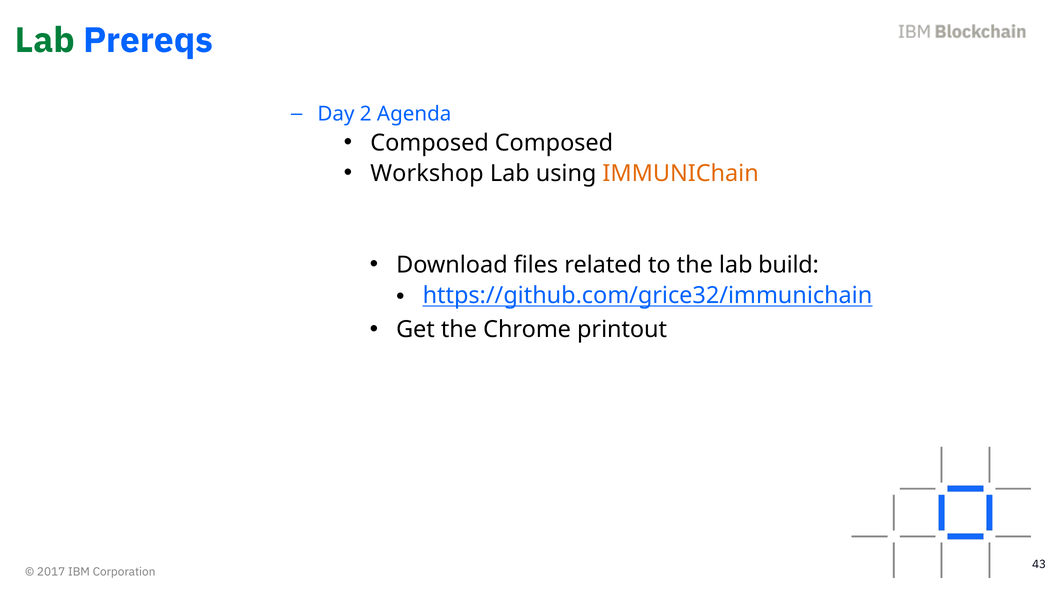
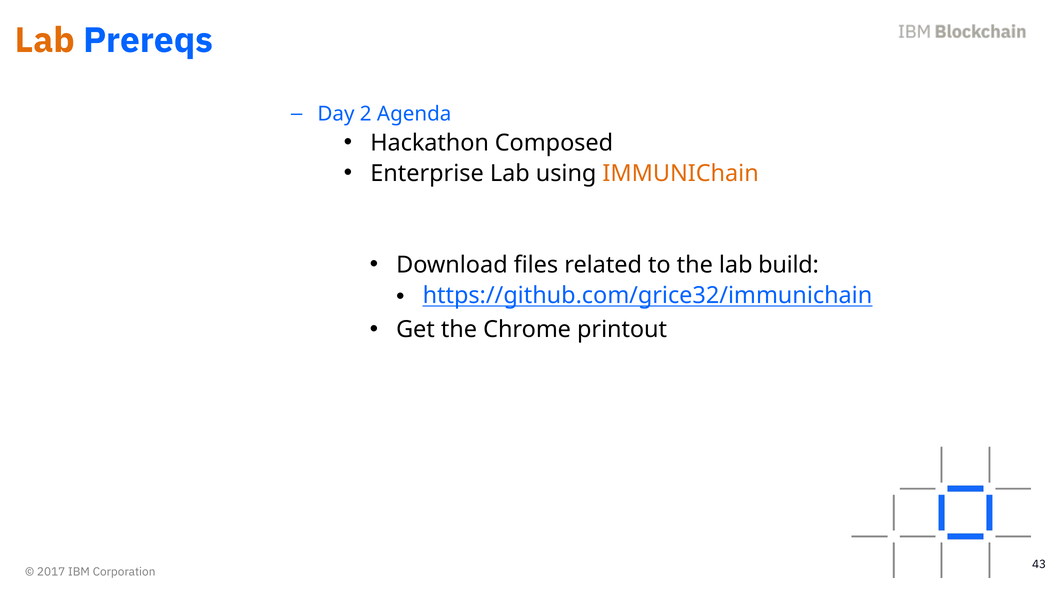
Lab at (45, 40) colour: green -> orange
Composed at (430, 143): Composed -> Hackathon
Workshop: Workshop -> Enterprise
